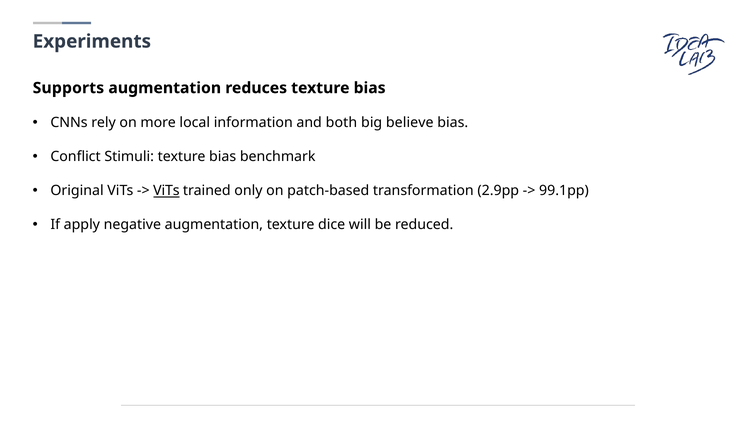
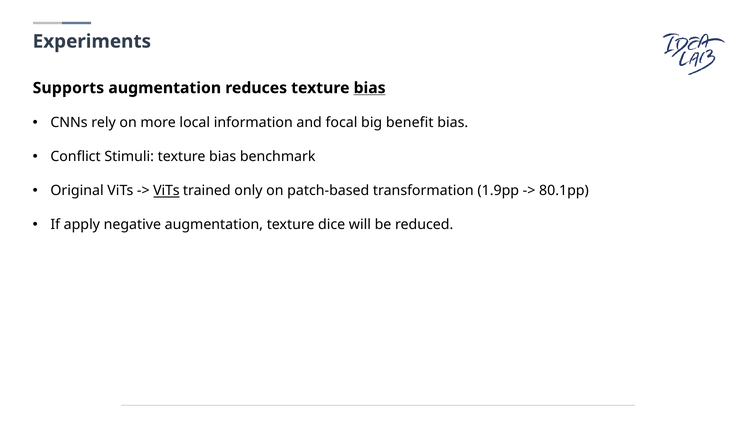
bias at (370, 88) underline: none -> present
both: both -> focal
believe: believe -> benefit
2.9pp: 2.9pp -> 1.9pp
99.1pp: 99.1pp -> 80.1pp
